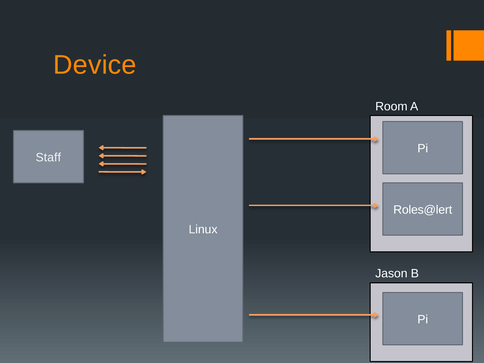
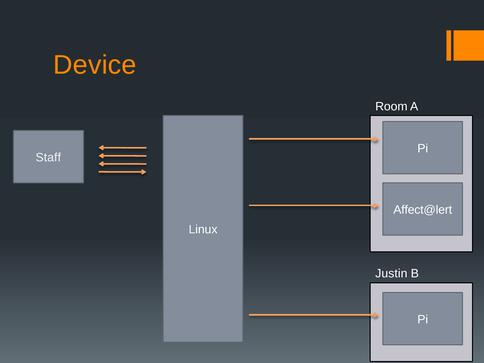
Roles@lert: Roles@lert -> Affect@lert
Jason: Jason -> Justin
